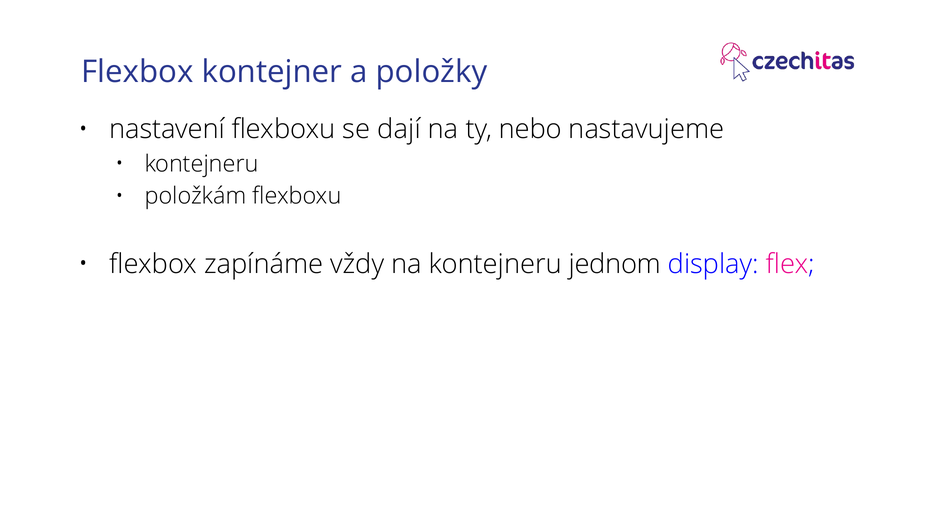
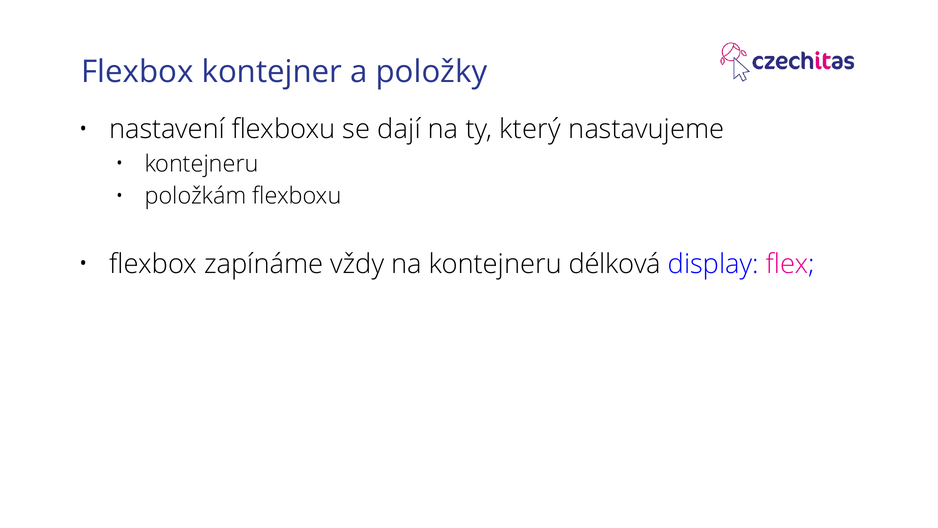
nebo: nebo -> který
jednom: jednom -> délková
